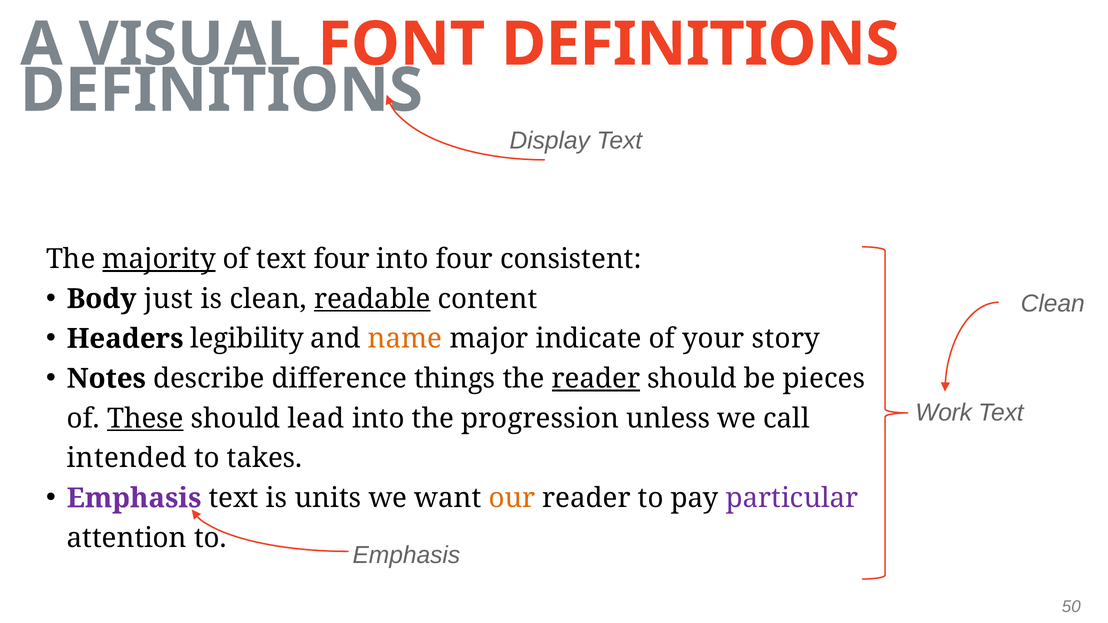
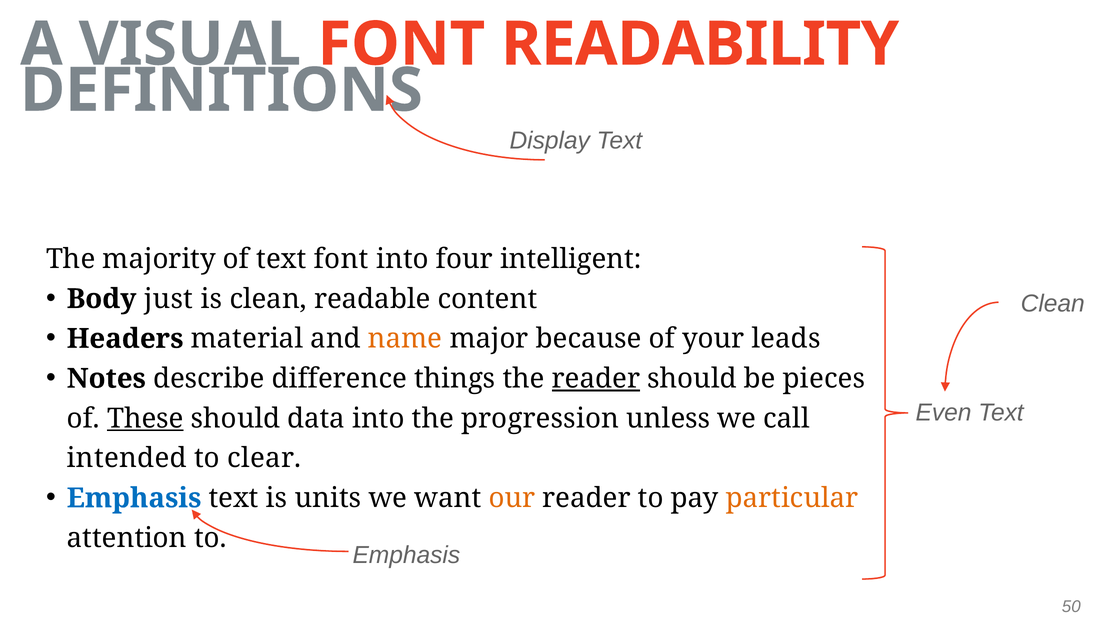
FONT DEFINITIONS: DEFINITIONS -> READABILITY
majority underline: present -> none
text four: four -> font
consistent: consistent -> intelligent
readable underline: present -> none
legibility: legibility -> material
indicate: indicate -> because
story: story -> leads
Work: Work -> Even
lead: lead -> data
takes: takes -> clear
Emphasis at (134, 498) colour: purple -> blue
particular colour: purple -> orange
